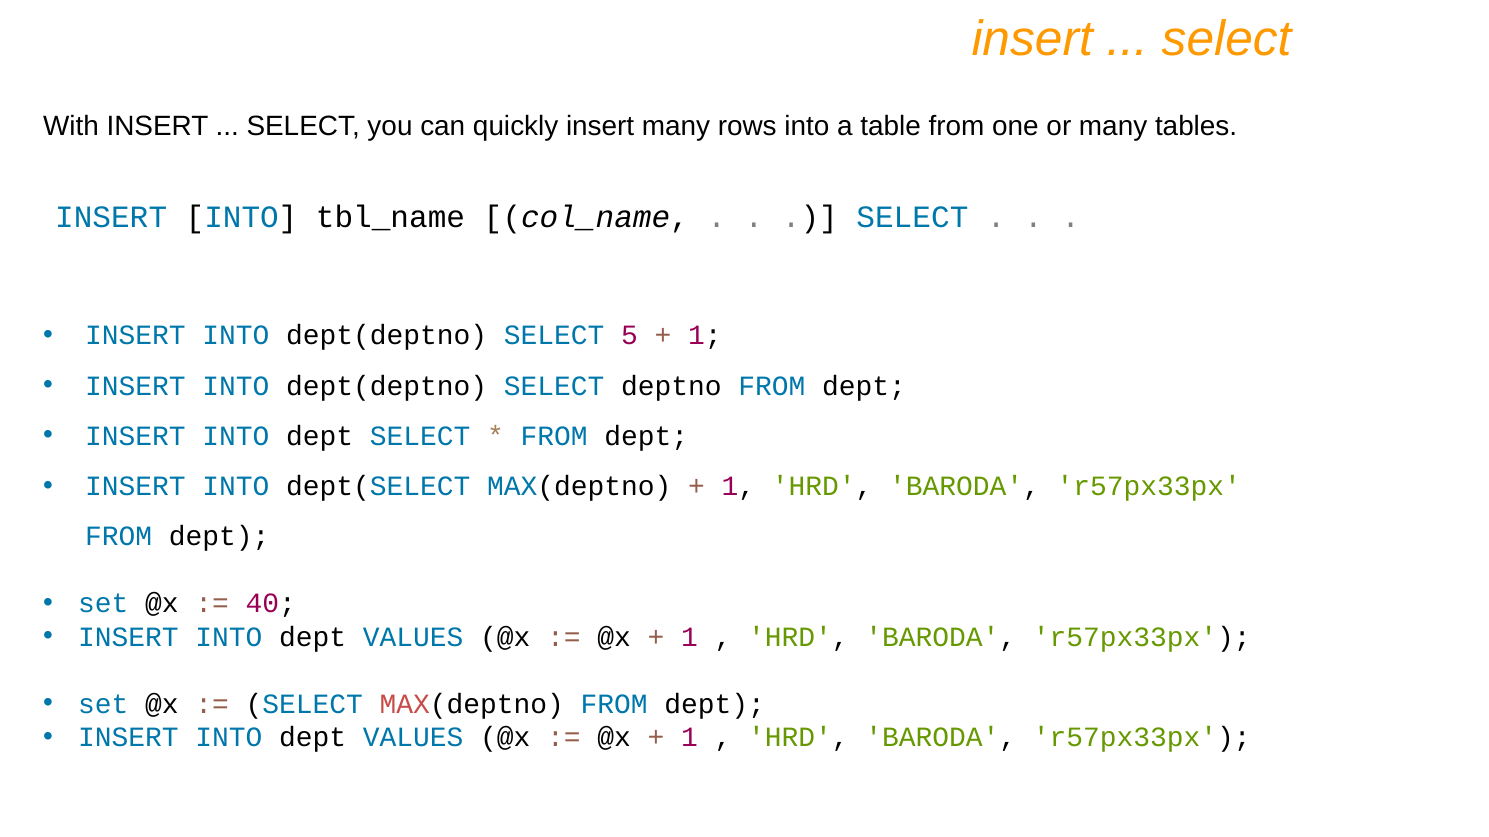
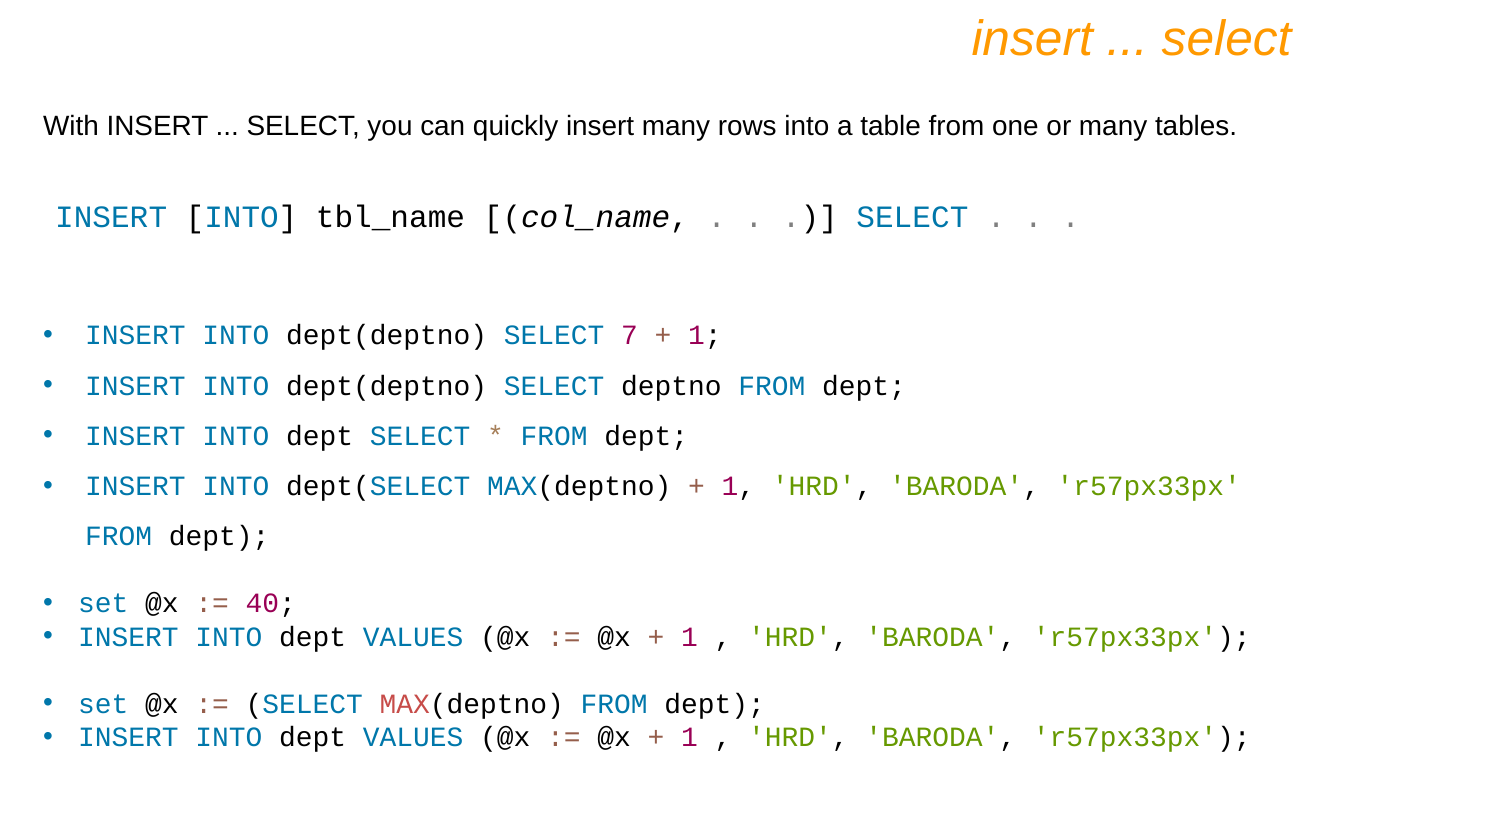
5: 5 -> 7
